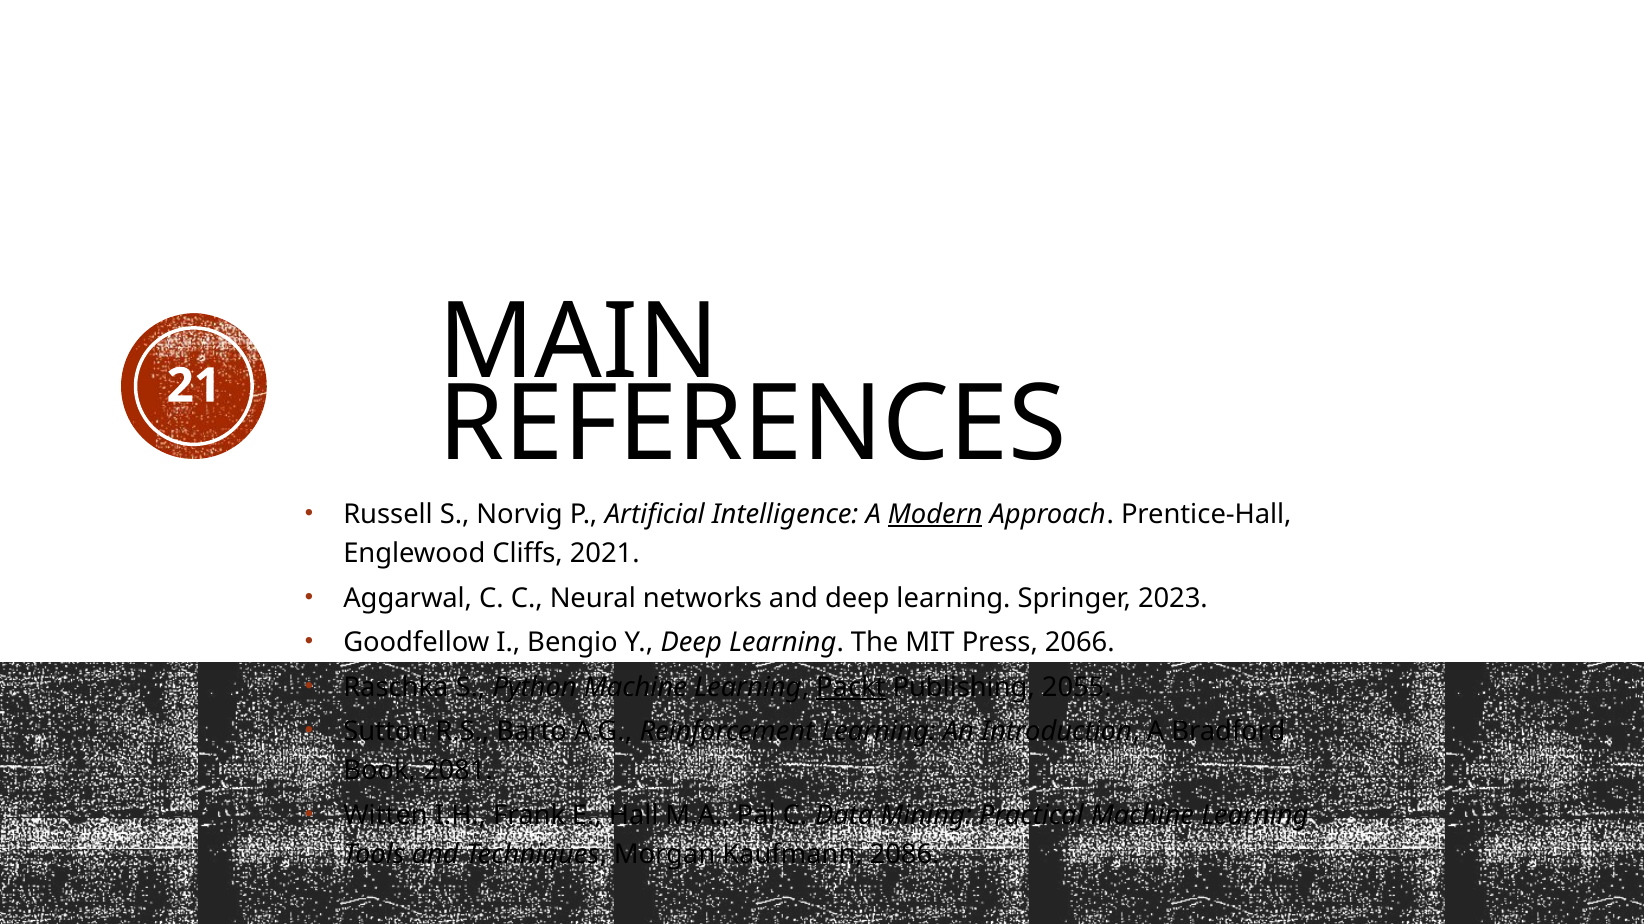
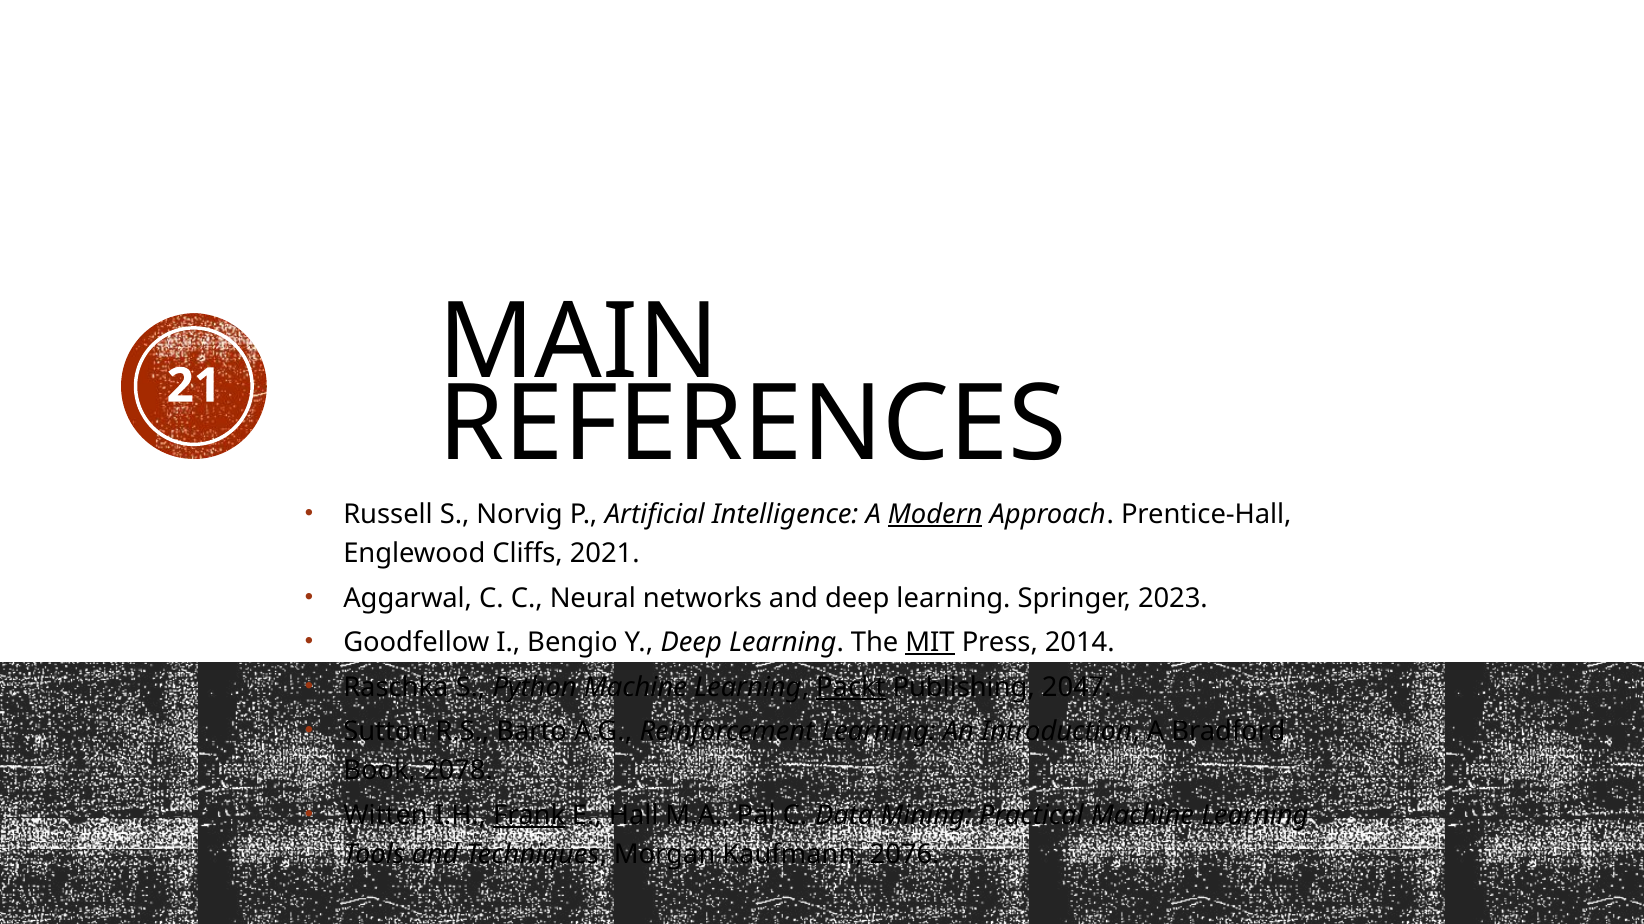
MIT underline: none -> present
2066: 2066 -> 2014
2055: 2055 -> 2047
2081: 2081 -> 2078
Frank underline: none -> present
2086: 2086 -> 2076
